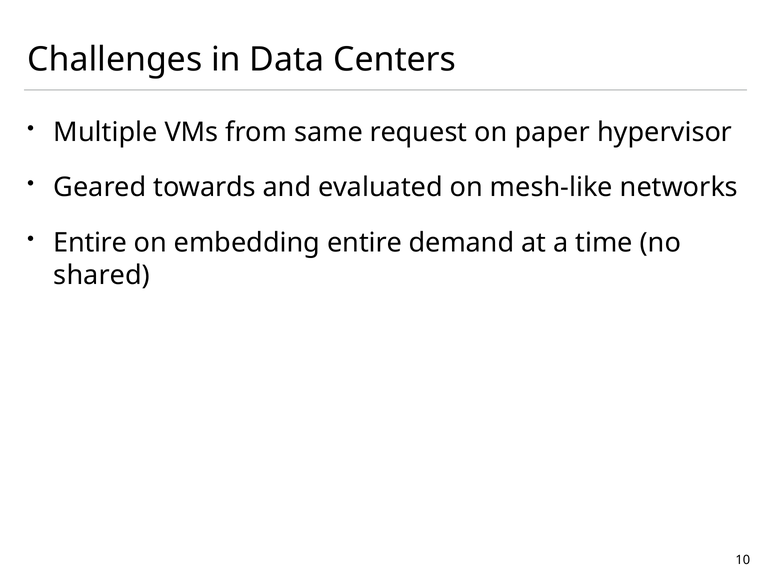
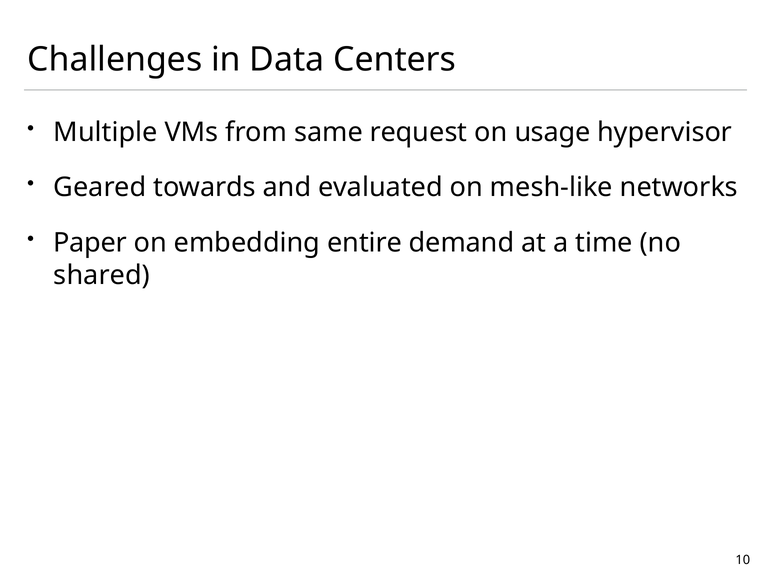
paper: paper -> usage
Entire at (90, 243): Entire -> Paper
